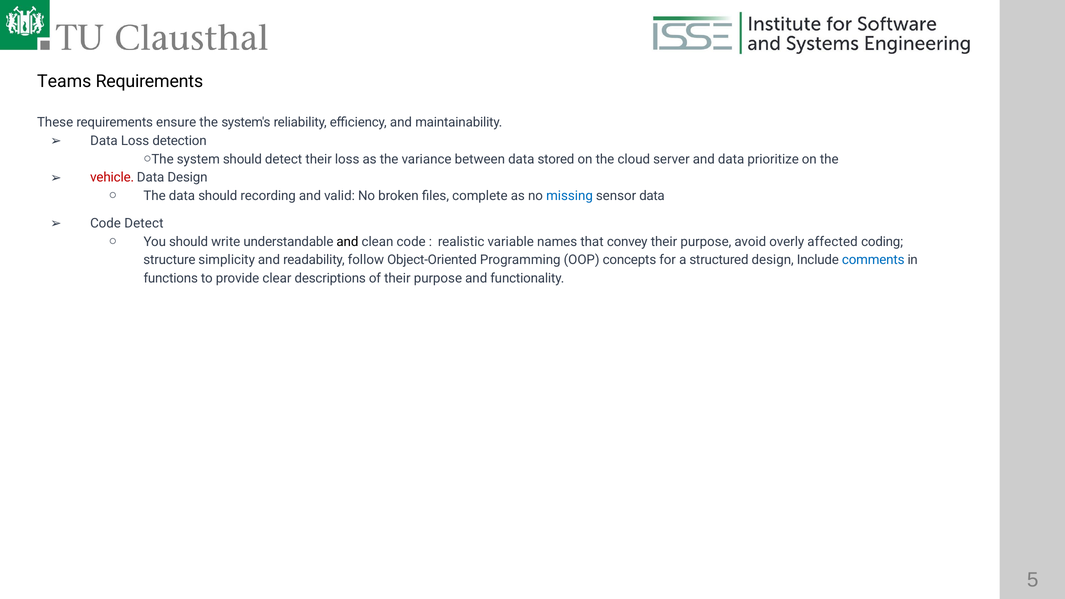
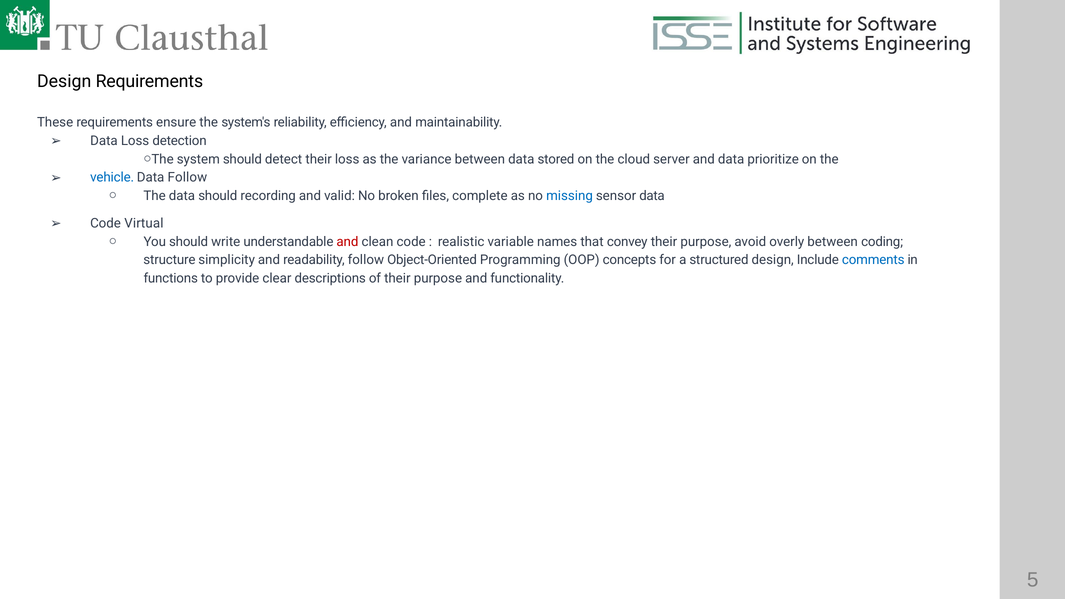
Teams at (64, 81): Teams -> Design
vehicle colour: red -> blue
Data Design: Design -> Follow
Code Detect: Detect -> Virtual
and at (347, 242) colour: black -> red
overly affected: affected -> between
